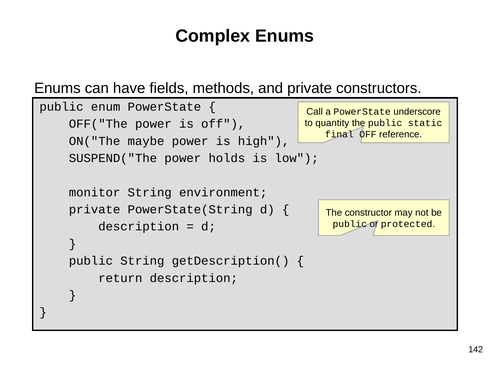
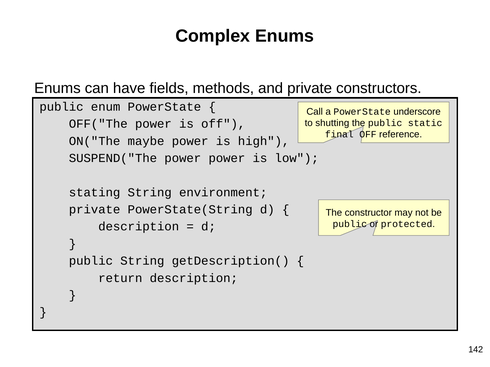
quantity: quantity -> shutting
power holds: holds -> power
monitor: monitor -> stating
